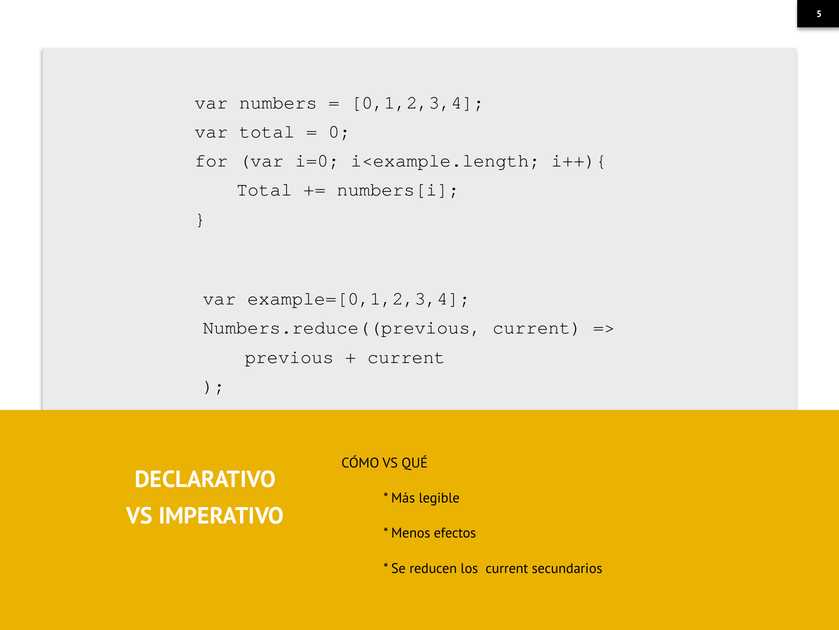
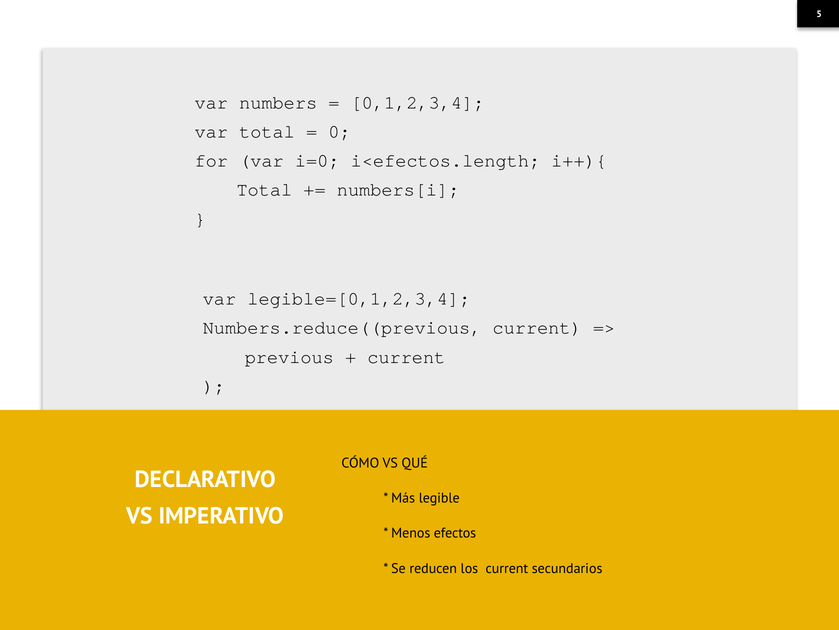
i<example.length: i<example.length -> i<efectos.length
example=[0,1,2,3,4: example=[0,1,2,3,4 -> legible=[0,1,2,3,4
